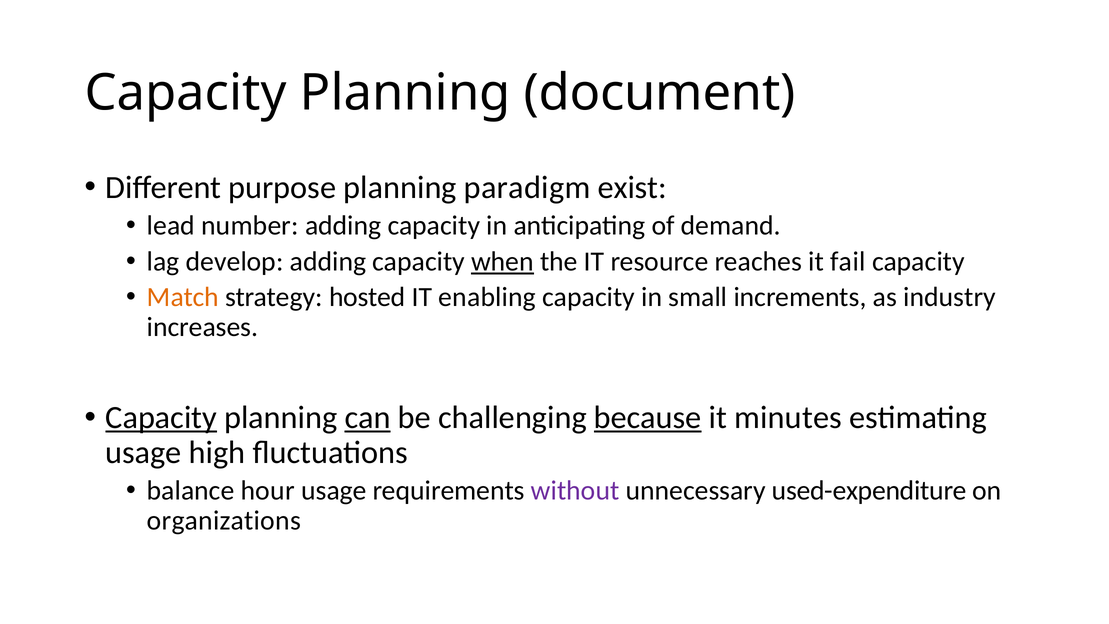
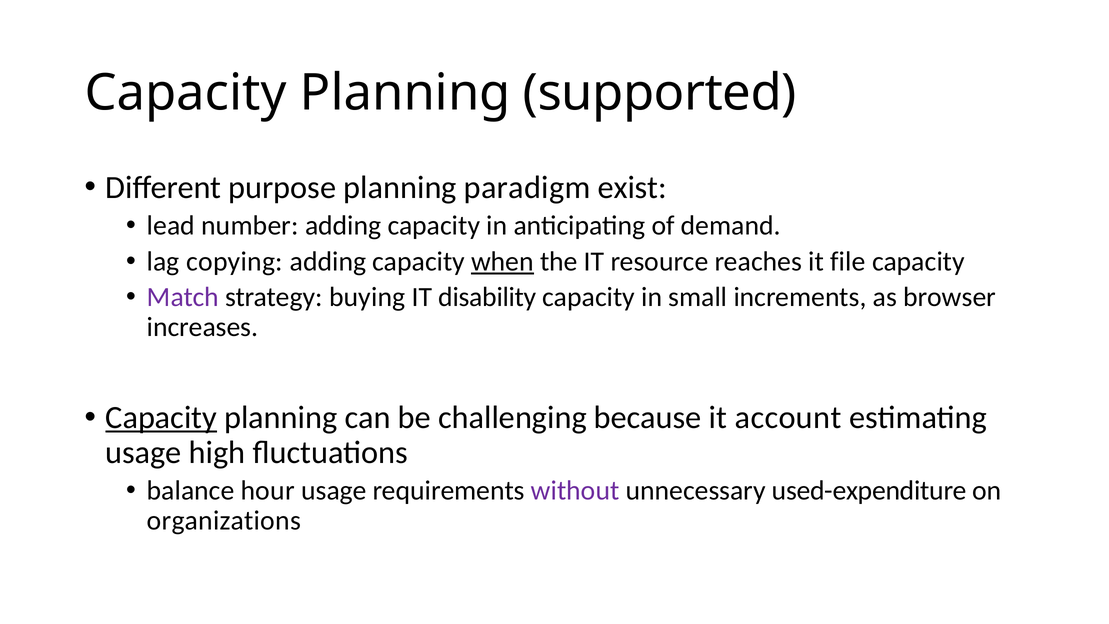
document: document -> supported
develop: develop -> copying
fail: fail -> file
Match colour: orange -> purple
hosted: hosted -> buying
enabling: enabling -> disability
industry: industry -> browser
can underline: present -> none
because underline: present -> none
minutes: minutes -> account
